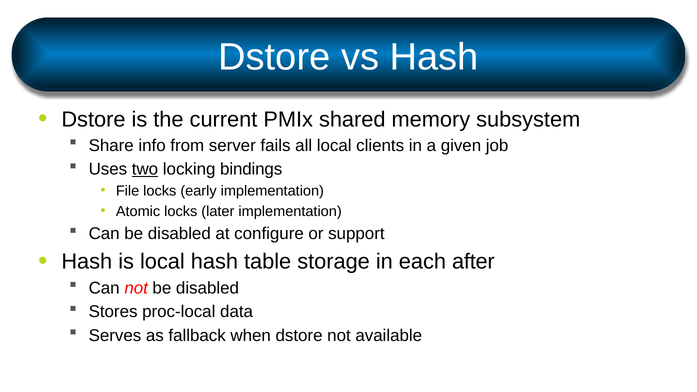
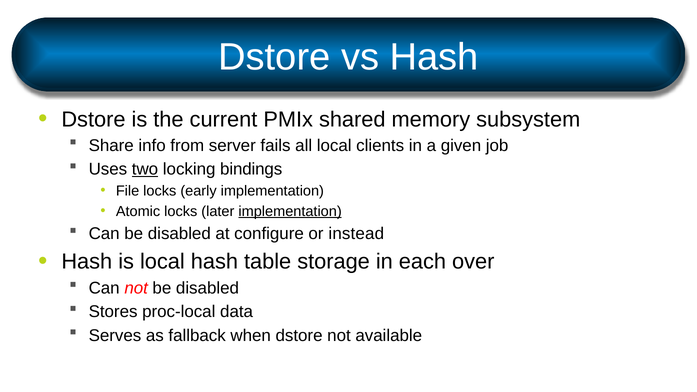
implementation at (290, 211) underline: none -> present
support: support -> instead
after: after -> over
